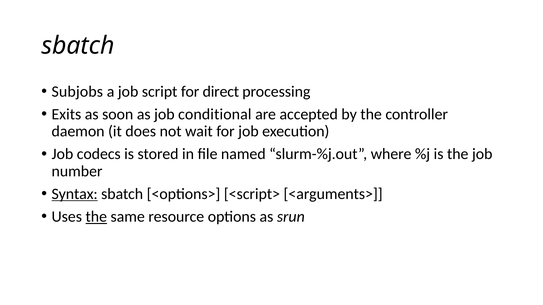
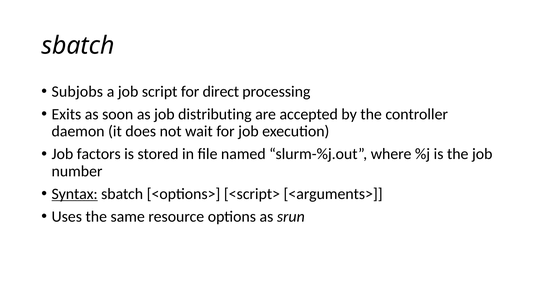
conditional: conditional -> distributing
codecs: codecs -> factors
the at (96, 217) underline: present -> none
